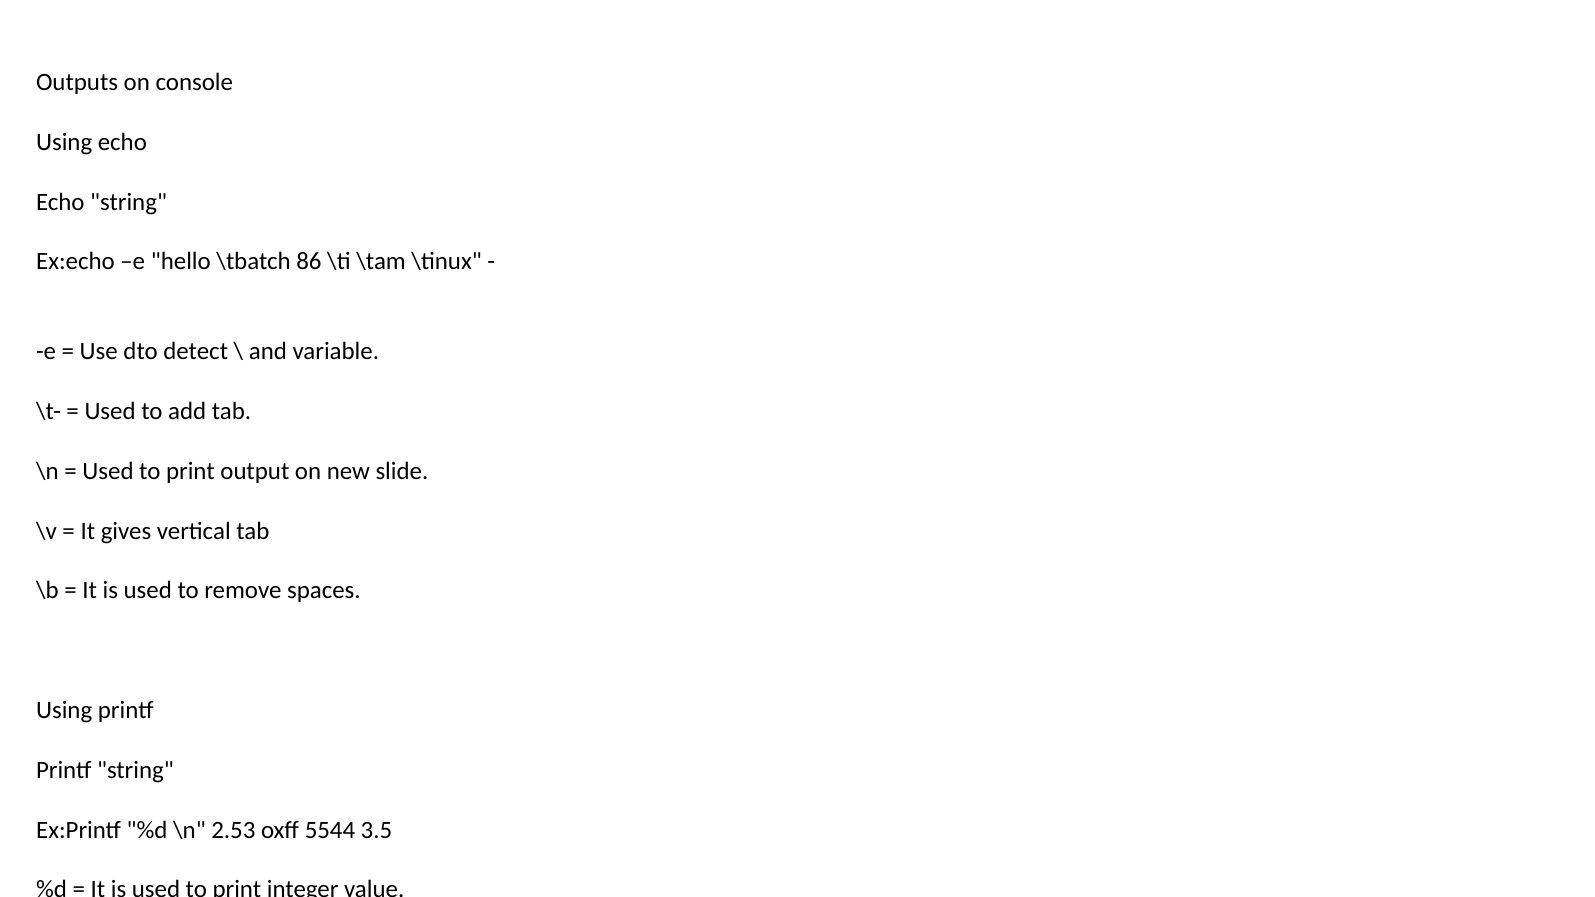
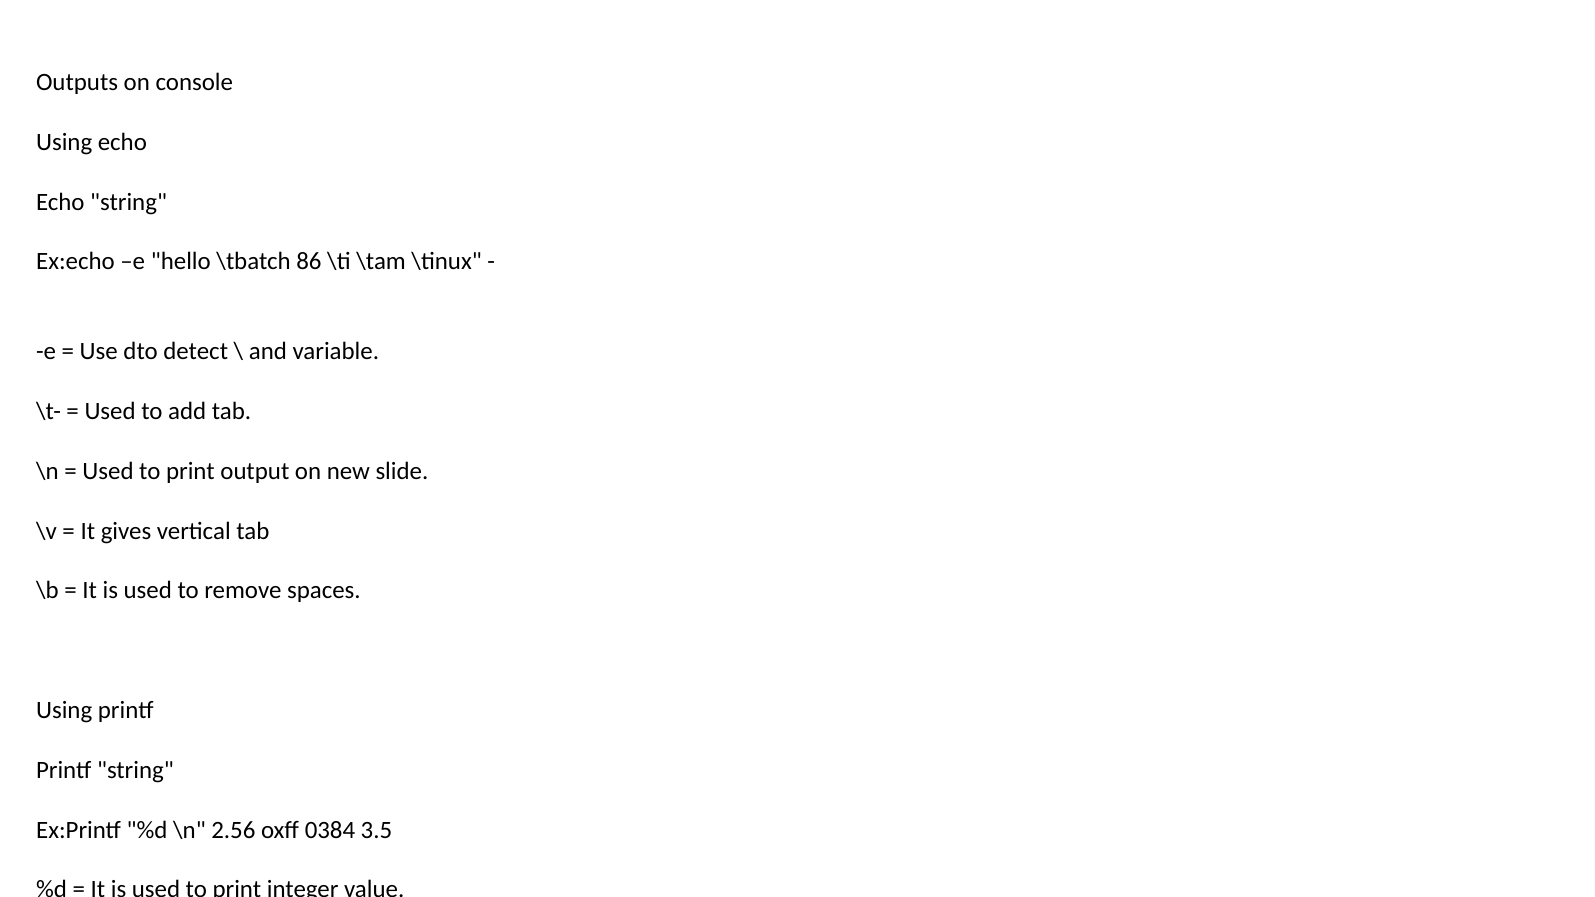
2.53: 2.53 -> 2.56
5544: 5544 -> 0384
